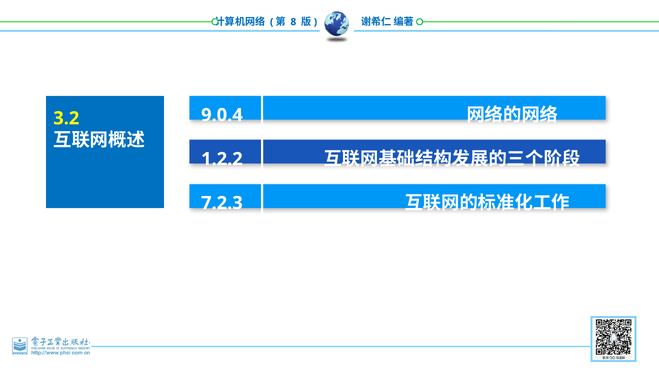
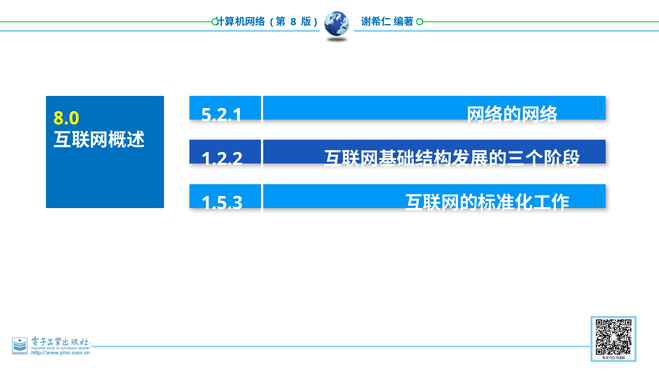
9.0.4: 9.0.4 -> 5.2.1
3.2: 3.2 -> 8.0
7.2.3: 7.2.3 -> 1.5.3
